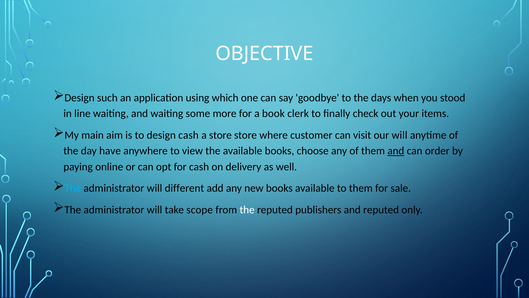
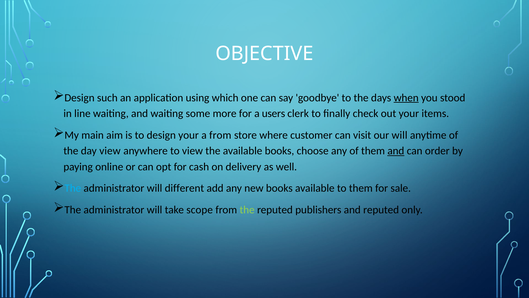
when underline: none -> present
book: book -> users
design cash: cash -> your
a store: store -> from
day have: have -> view
the at (247, 209) colour: white -> light green
